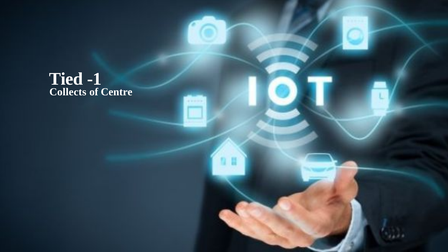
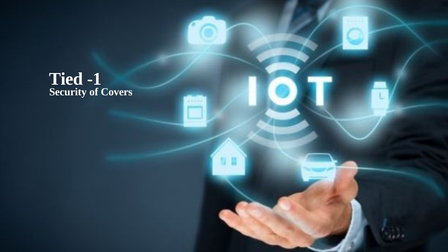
Collects: Collects -> Security
Centre: Centre -> Covers
